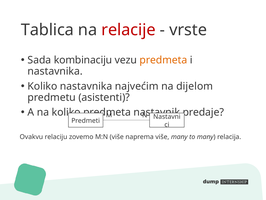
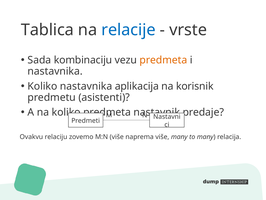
relacije colour: red -> blue
najvećim: najvećim -> aplikacija
dijelom: dijelom -> korisnik
